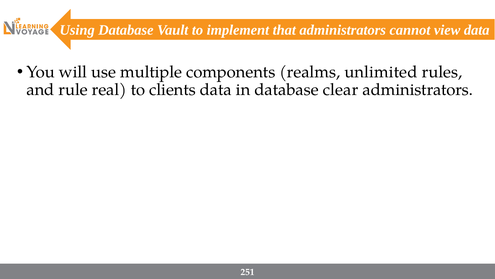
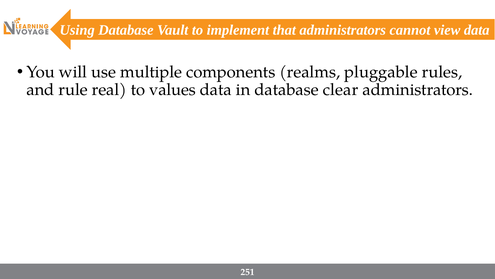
unlimited: unlimited -> pluggable
clients: clients -> values
